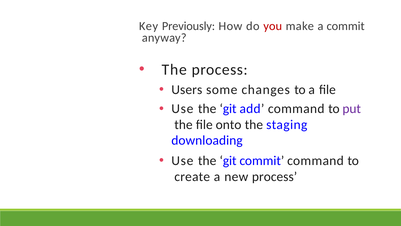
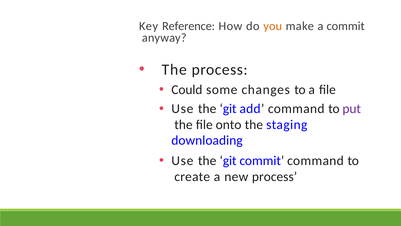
Previously: Previously -> Reference
you colour: red -> orange
Users: Users -> Could
